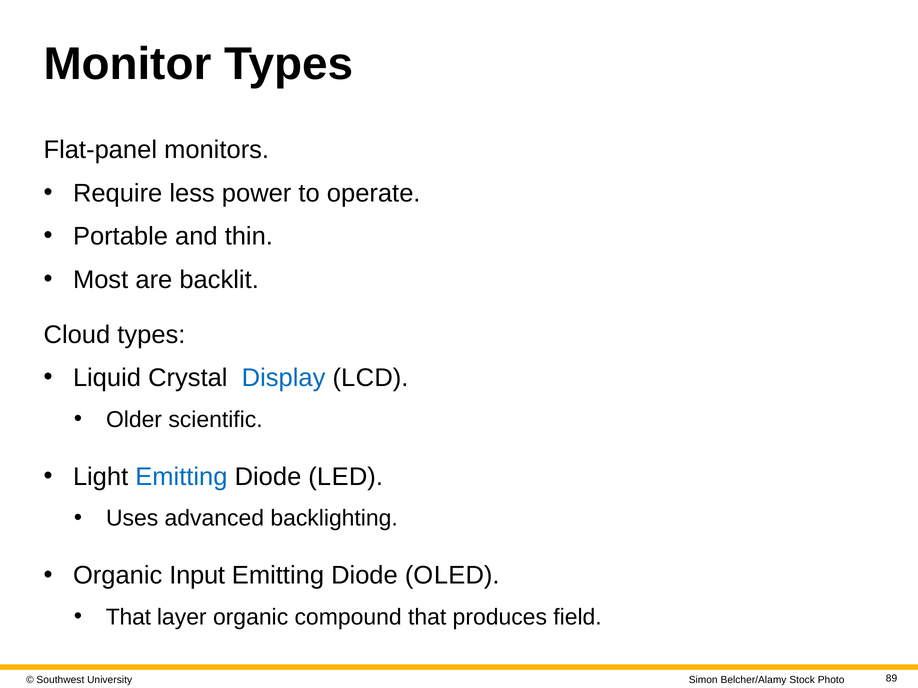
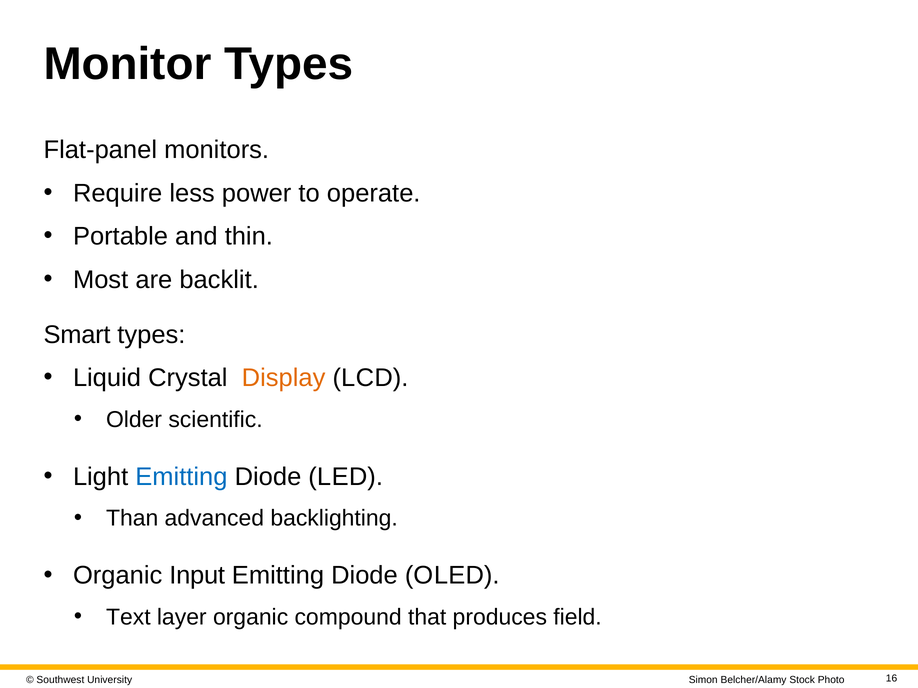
Cloud: Cloud -> Smart
Display colour: blue -> orange
Uses: Uses -> Than
That at (128, 618): That -> Text
89: 89 -> 16
